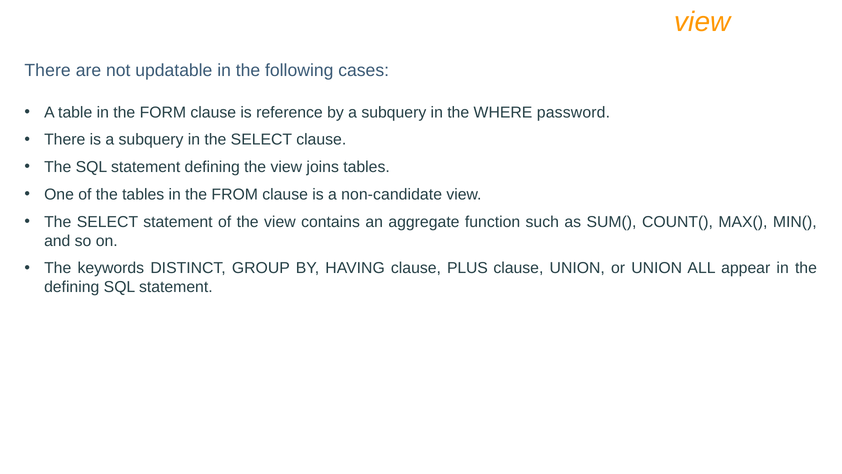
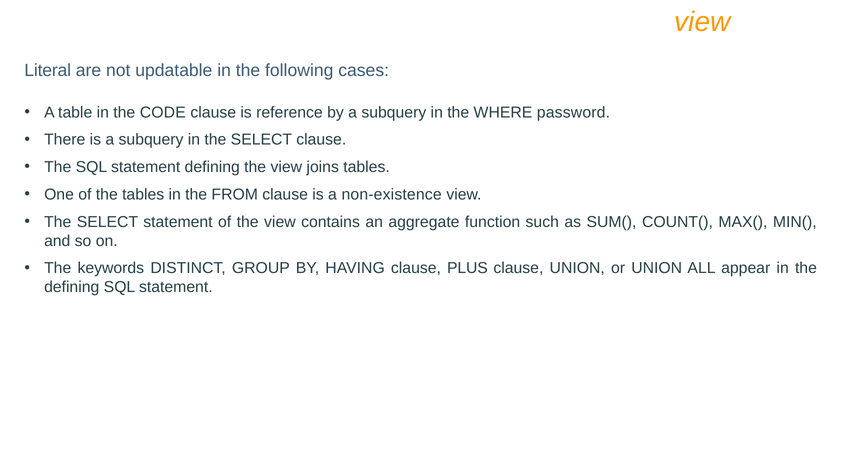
There at (48, 71): There -> Literal
FORM: FORM -> CODE
non-candidate: non-candidate -> non-existence
